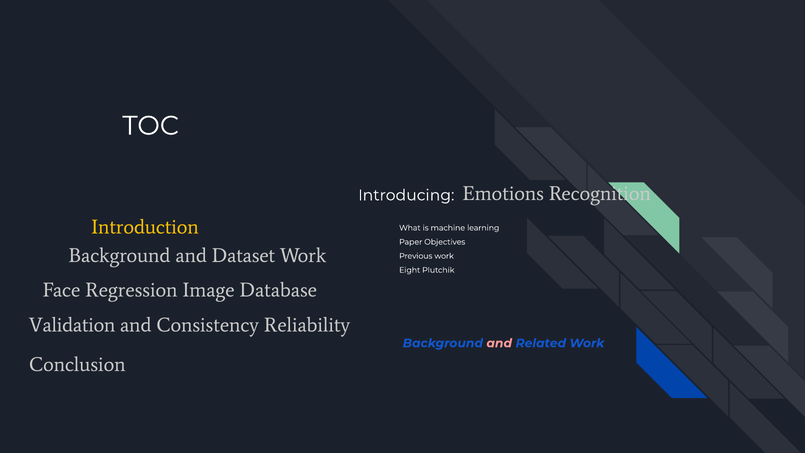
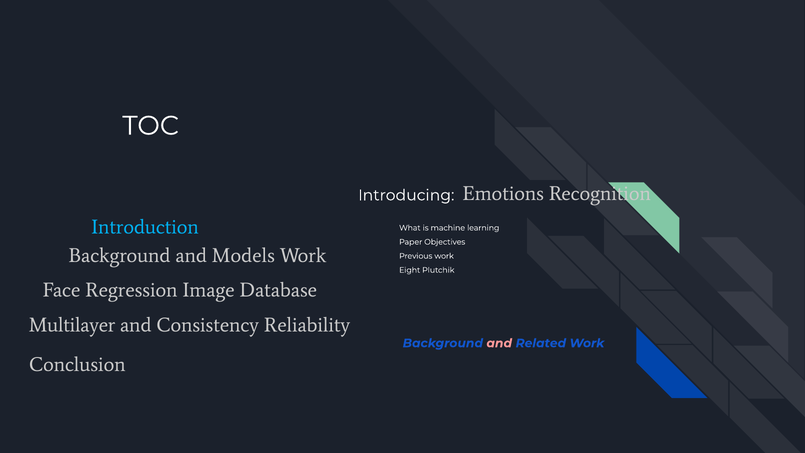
Introduction colour: yellow -> light blue
Dataset: Dataset -> Models
Validation: Validation -> Multilayer
